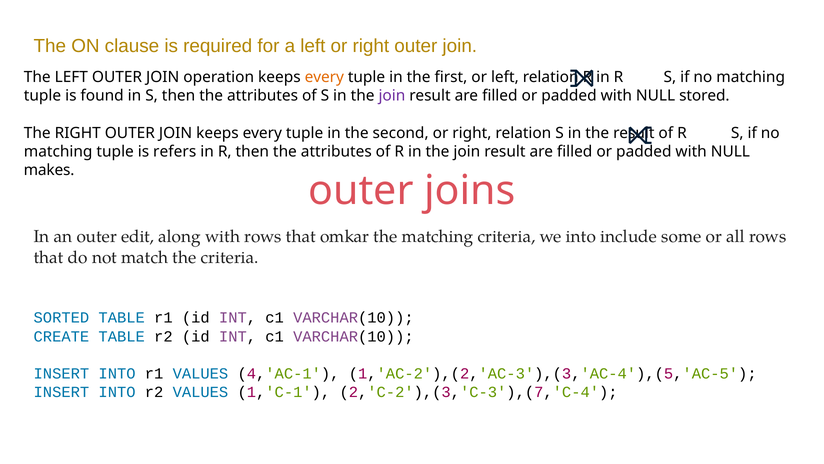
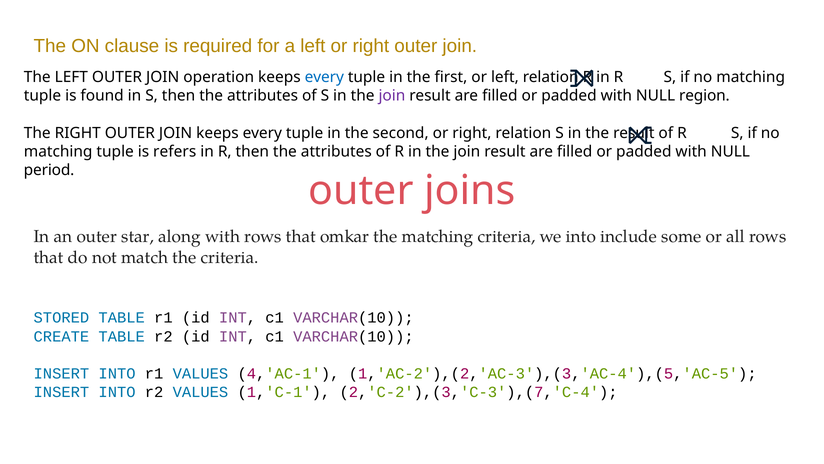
every at (324, 77) colour: orange -> blue
stored: stored -> region
makes: makes -> period
edit: edit -> star
SORTED: SORTED -> STORED
